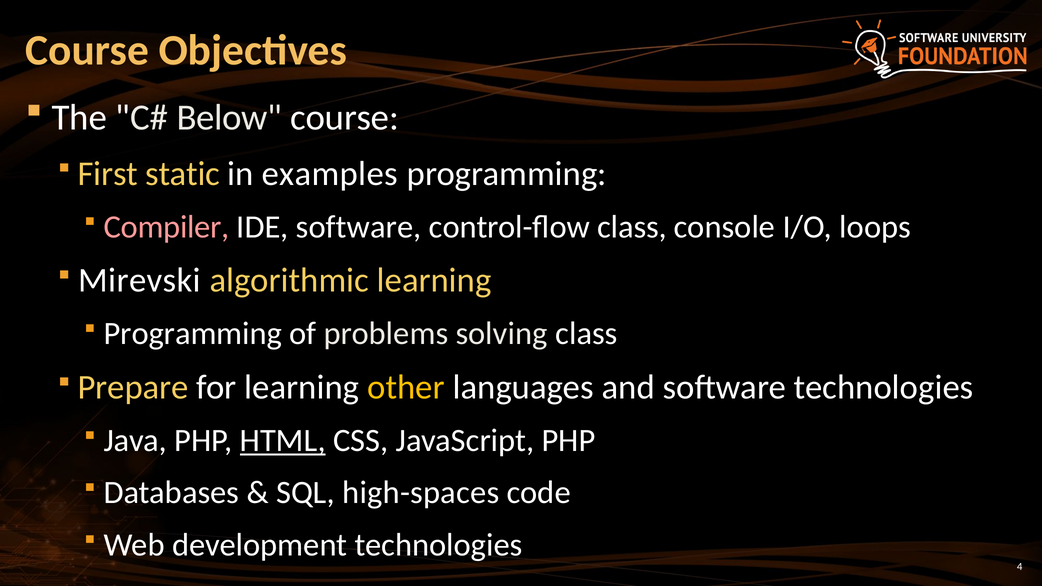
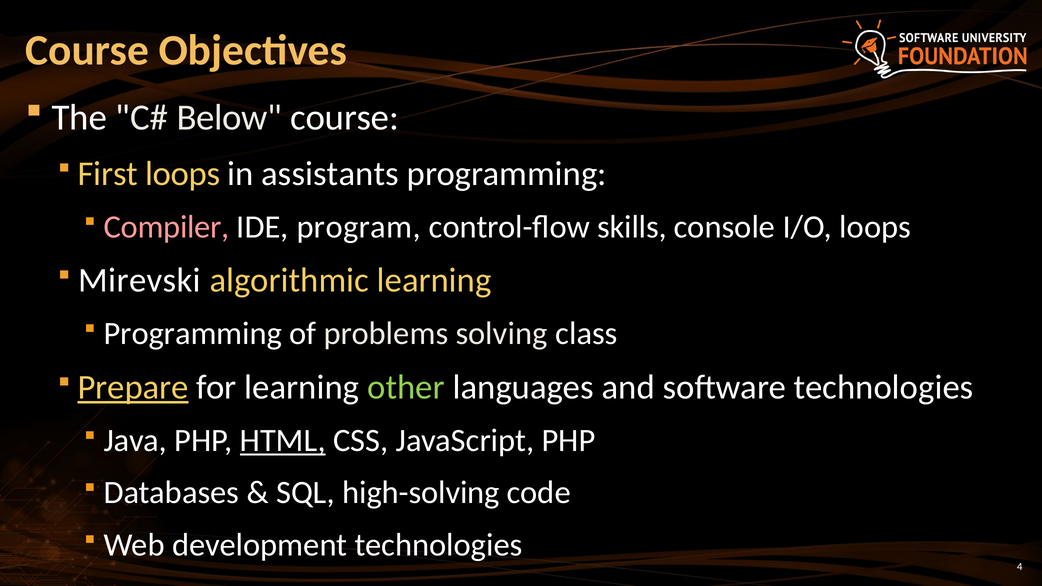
First static: static -> loops
examples: examples -> assistants
IDE software: software -> program
control-flow class: class -> skills
Prepare underline: none -> present
other colour: yellow -> light green
high-spaces: high-spaces -> high-solving
